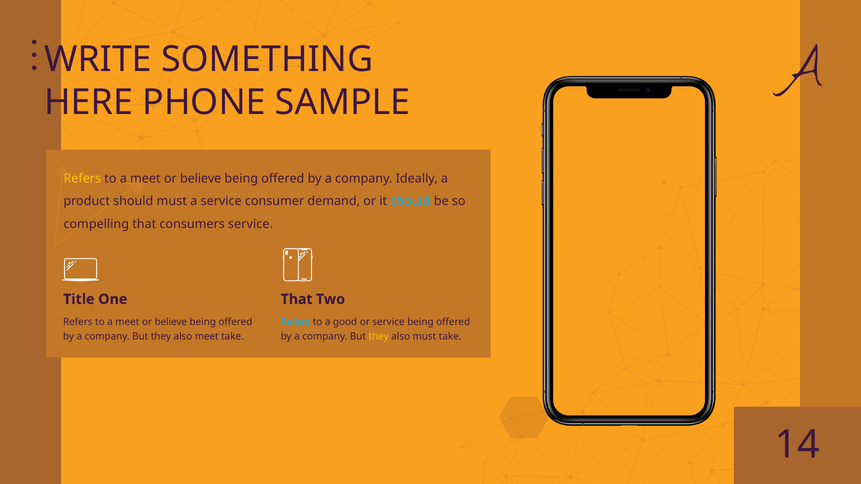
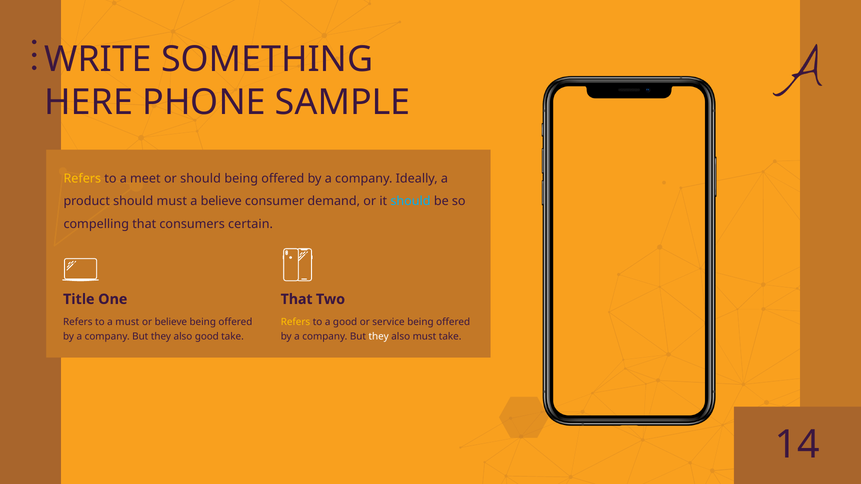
believe at (201, 179): believe -> should
a service: service -> believe
consumers service: service -> certain
meet at (127, 322): meet -> must
Refers at (295, 322) colour: light blue -> yellow
also meet: meet -> good
they at (379, 337) colour: yellow -> white
